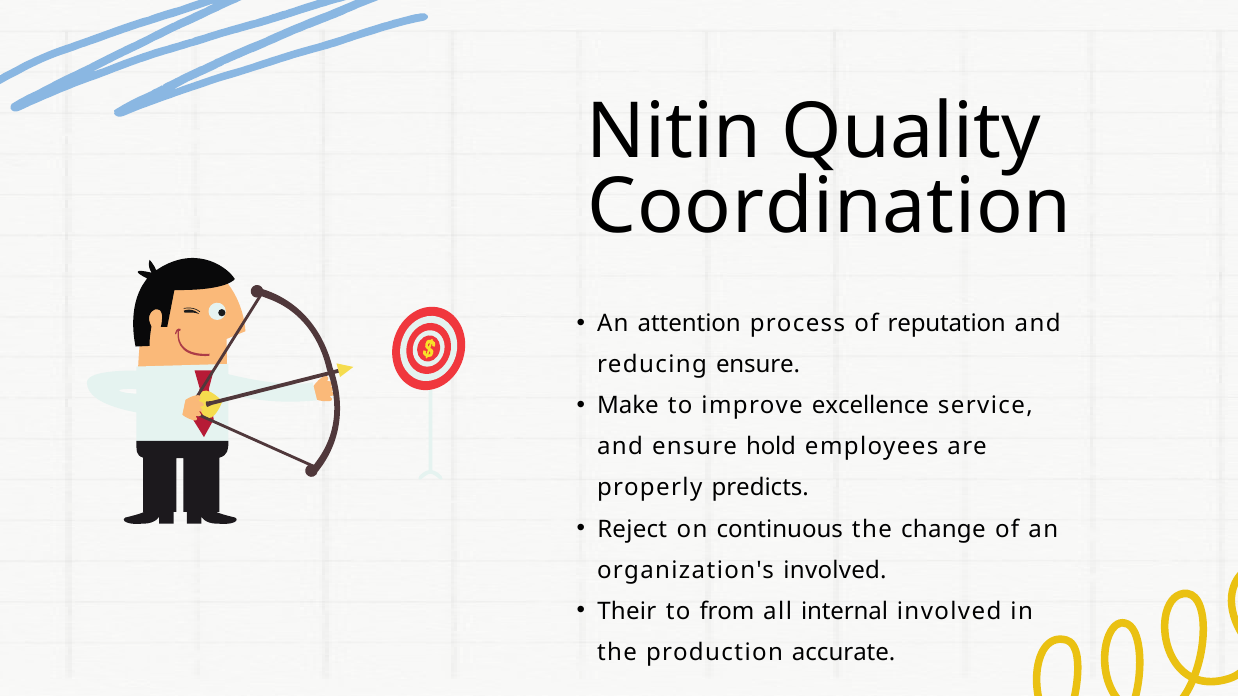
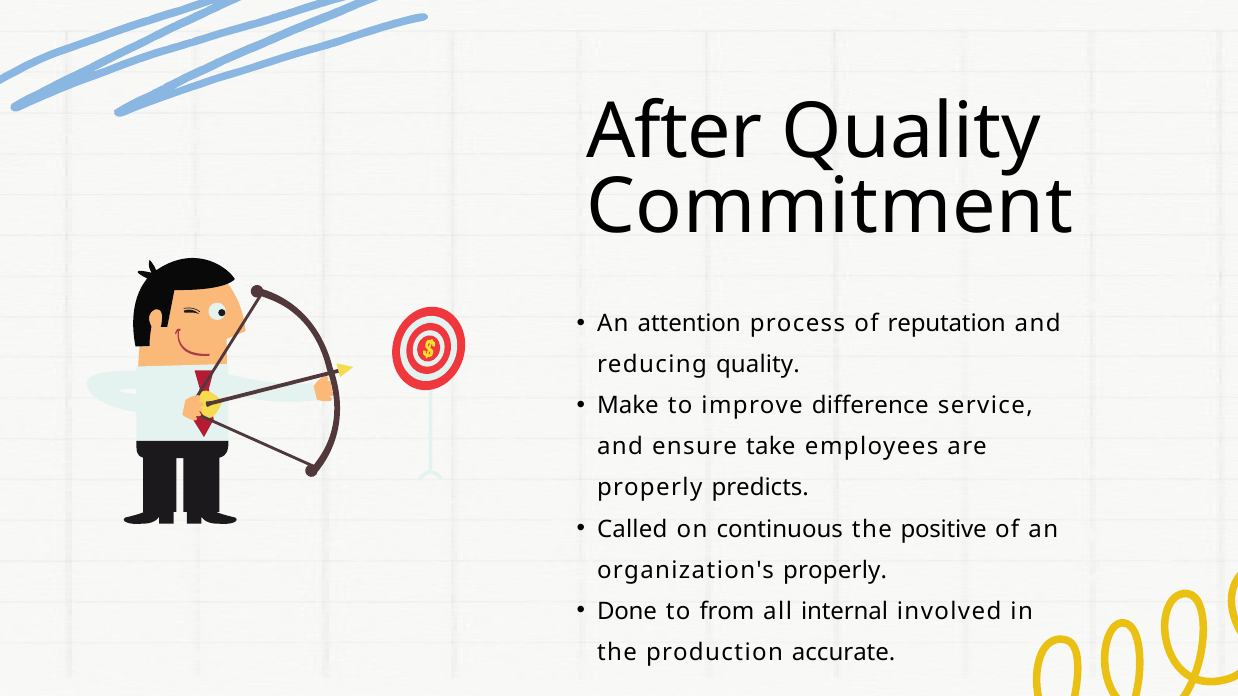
Nitin: Nitin -> After
Coordination: Coordination -> Commitment
reducing ensure: ensure -> quality
excellence: excellence -> difference
hold: hold -> take
Reject: Reject -> Called
change: change -> positive
organization's involved: involved -> properly
Their: Their -> Done
